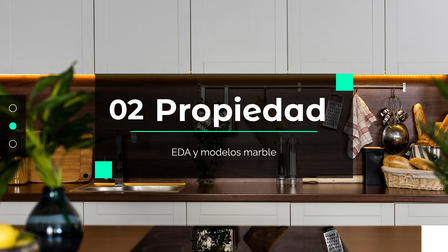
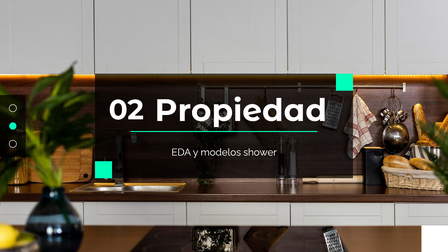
marble: marble -> shower
